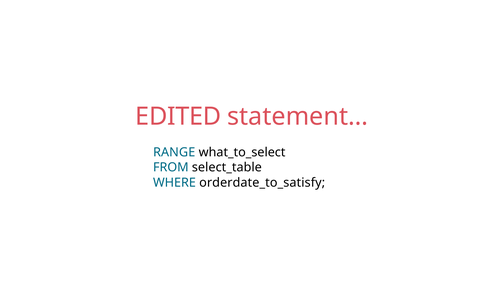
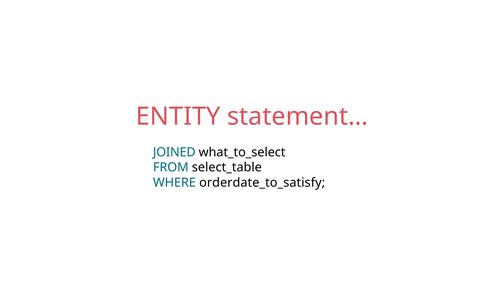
EDITED: EDITED -> ENTITY
RANGE: RANGE -> JOINED
